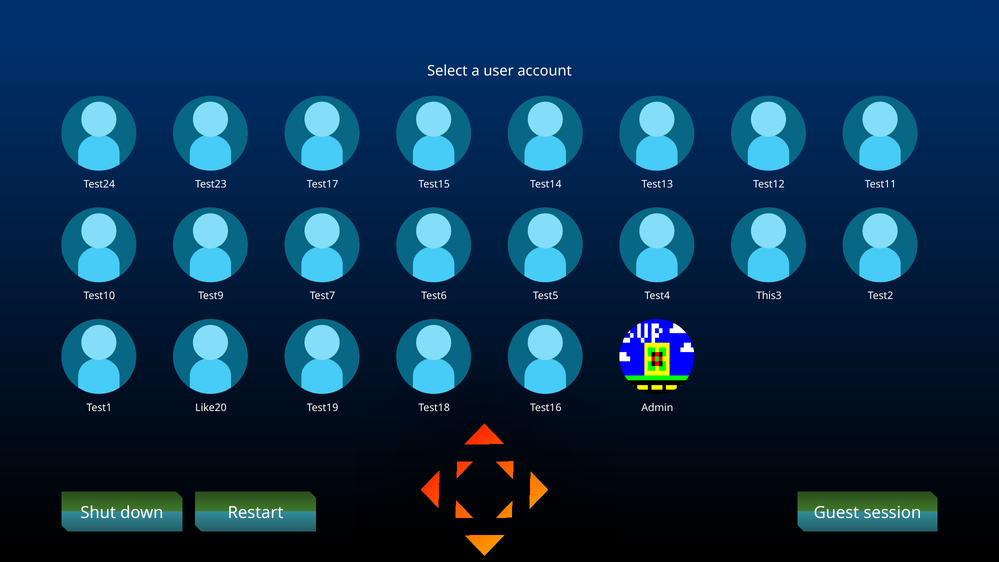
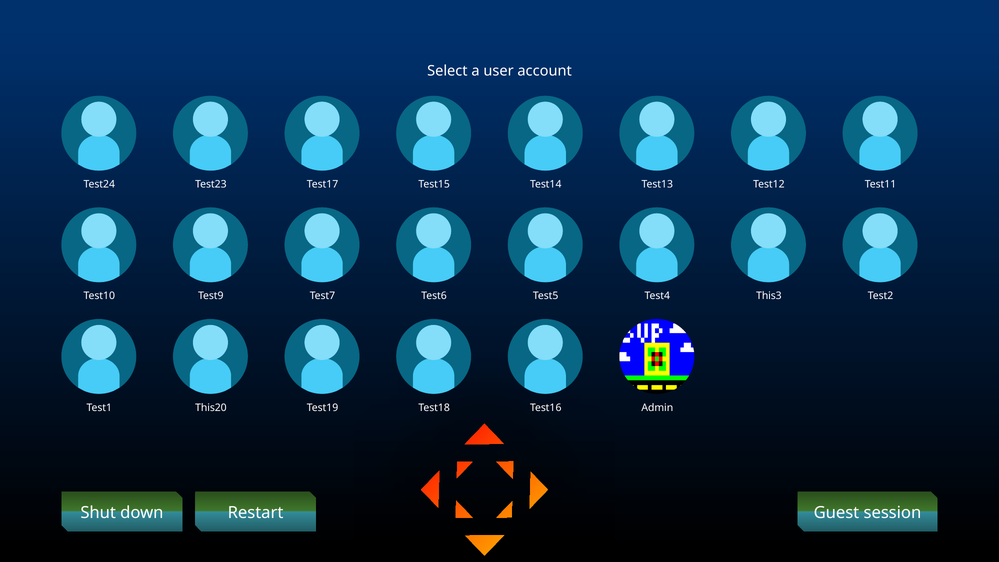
Like20: Like20 -> This20
